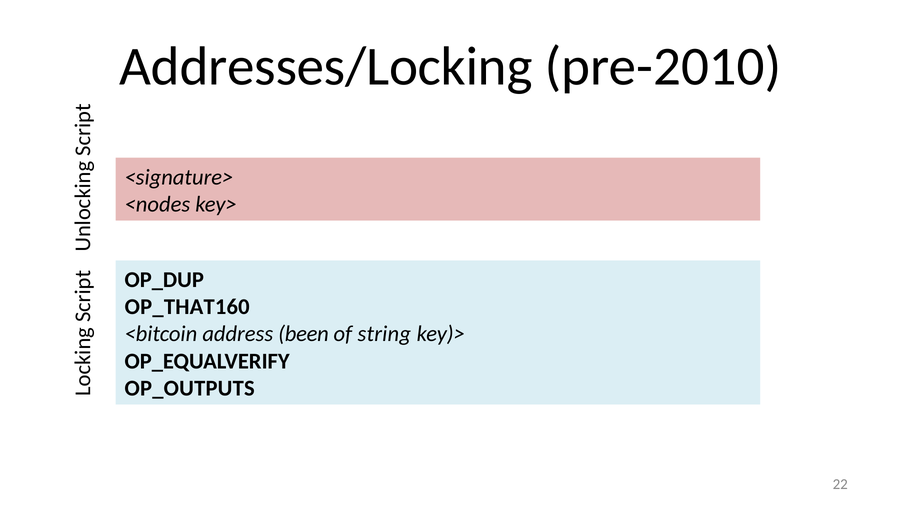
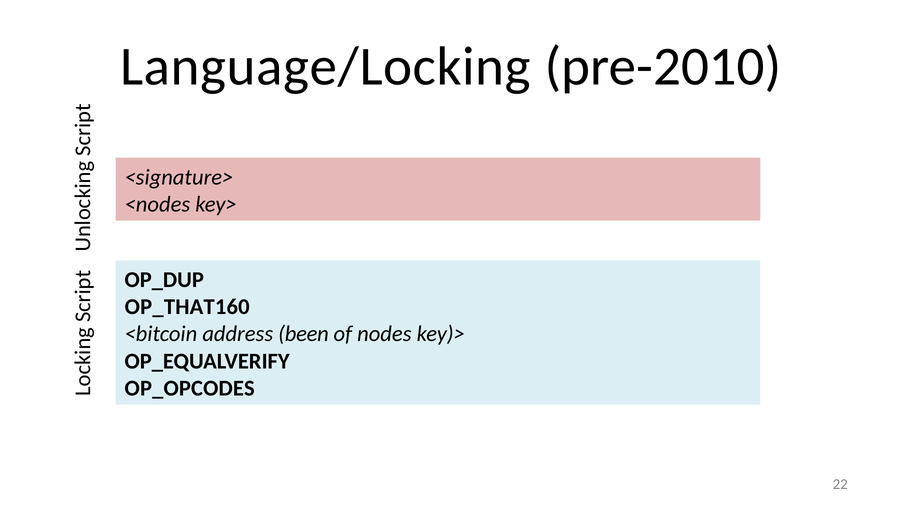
Addresses/Locking: Addresses/Locking -> Language/Locking
string: string -> nodes
OP_OUTPUTS: OP_OUTPUTS -> OP_OPCODES
